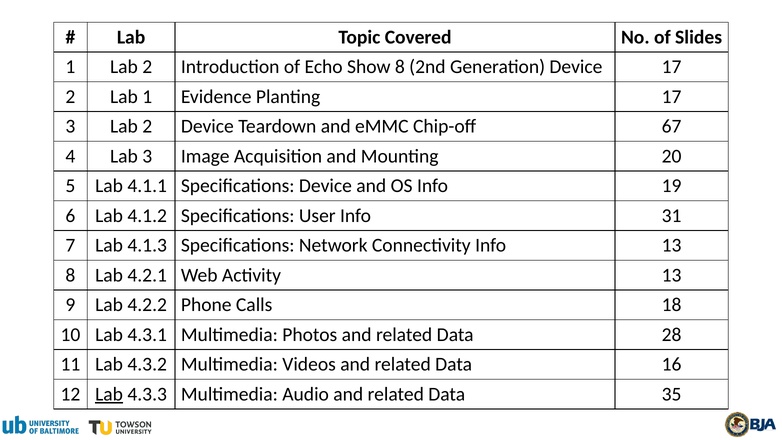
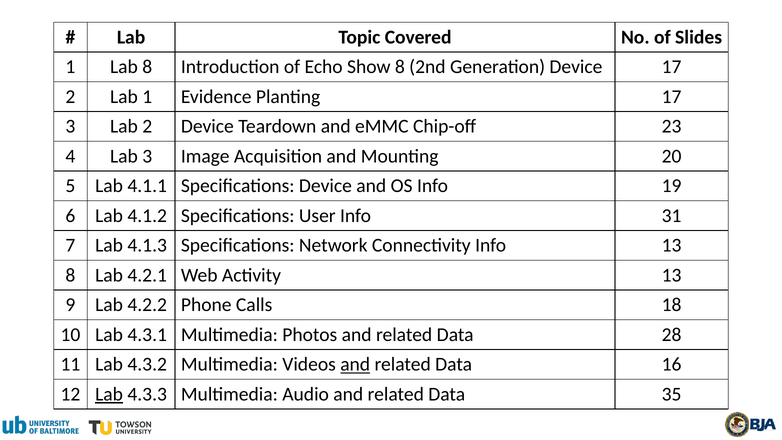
1 Lab 2: 2 -> 8
67: 67 -> 23
and at (355, 364) underline: none -> present
